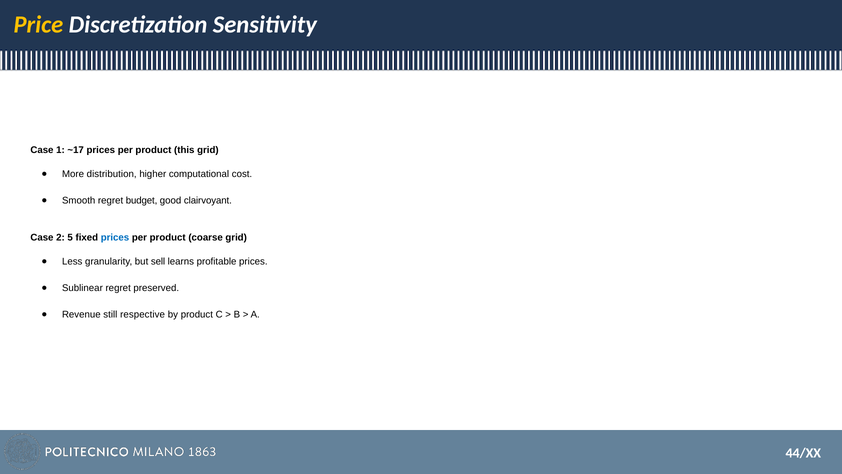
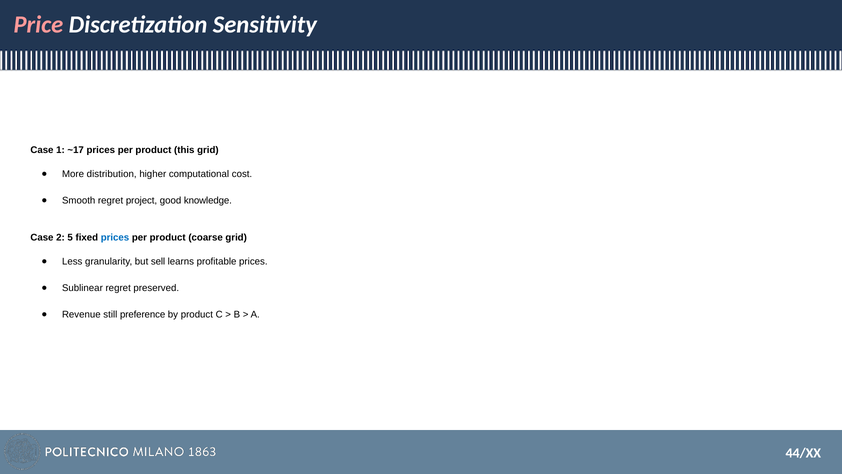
Price colour: yellow -> pink
budget: budget -> project
clairvoyant: clairvoyant -> knowledge
respective: respective -> preference
